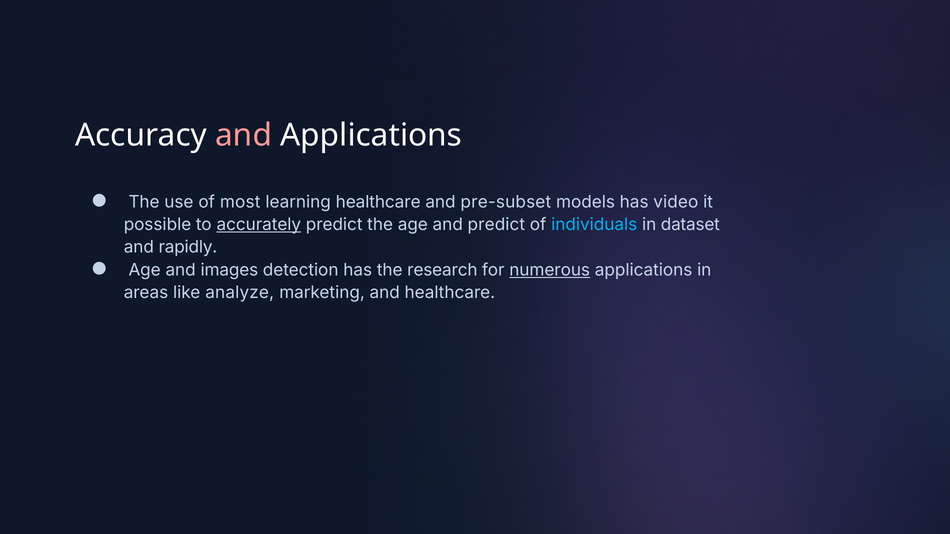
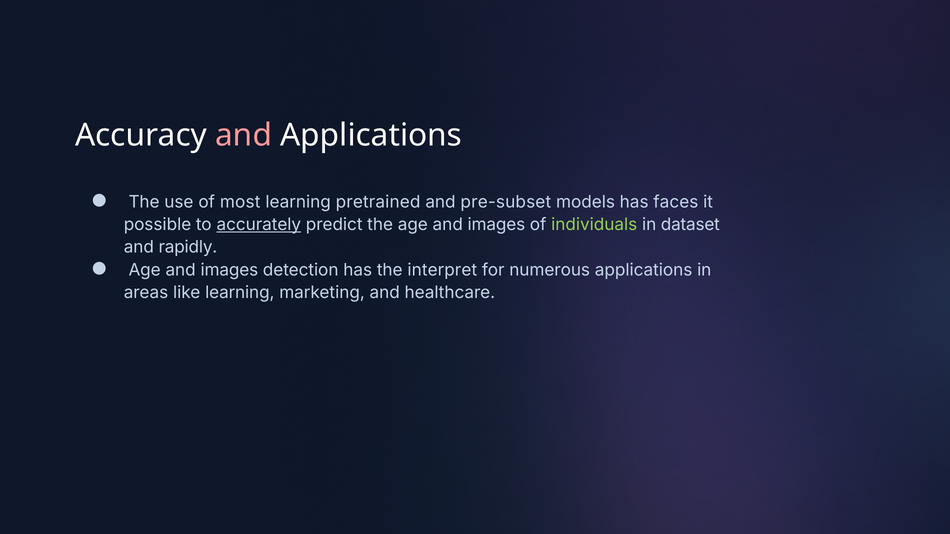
learning healthcare: healthcare -> pretrained
video: video -> faces
the age and predict: predict -> images
individuals colour: light blue -> light green
research: research -> interpret
numerous underline: present -> none
like analyze: analyze -> learning
